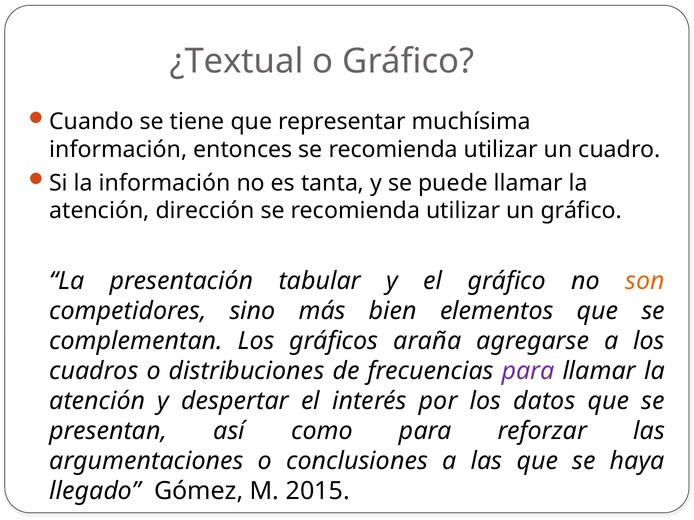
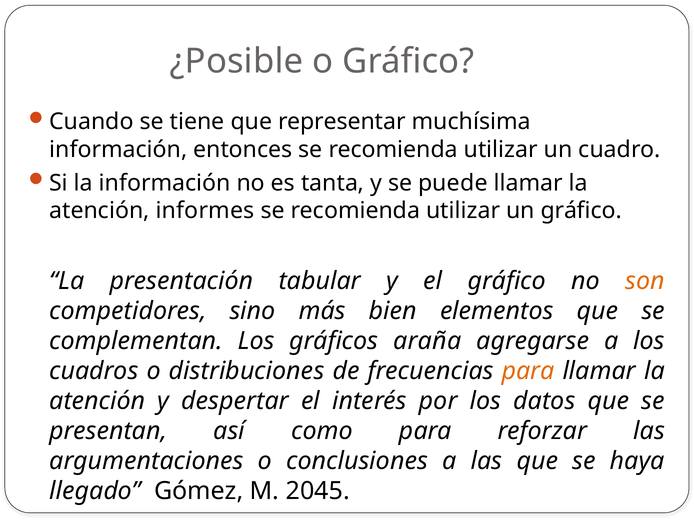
¿Textual: ¿Textual -> ¿Posible
dirección: dirección -> informes
para at (528, 371) colour: purple -> orange
2015: 2015 -> 2045
